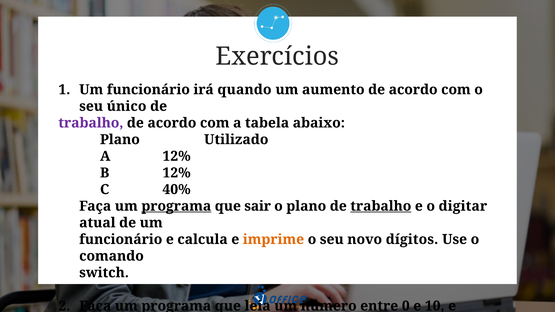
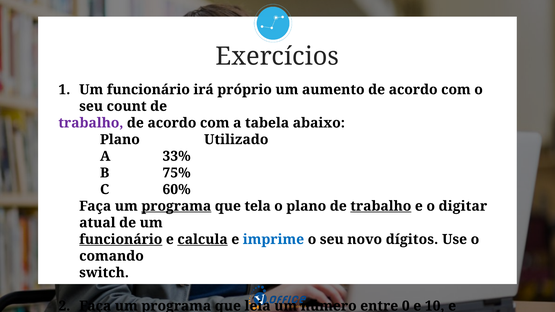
quando: quando -> próprio
único: único -> count
A 12%: 12% -> 33%
B 12%: 12% -> 75%
40%: 40% -> 60%
sair: sair -> tela
funcionário at (121, 240) underline: none -> present
calcula underline: none -> present
imprime colour: orange -> blue
